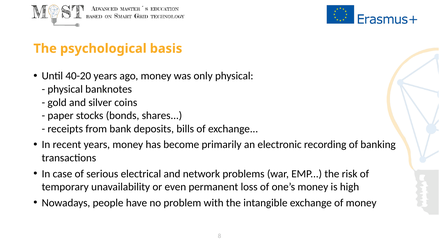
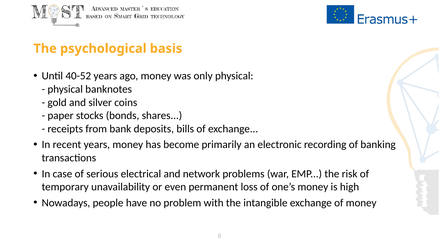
40-20: 40-20 -> 40-52
